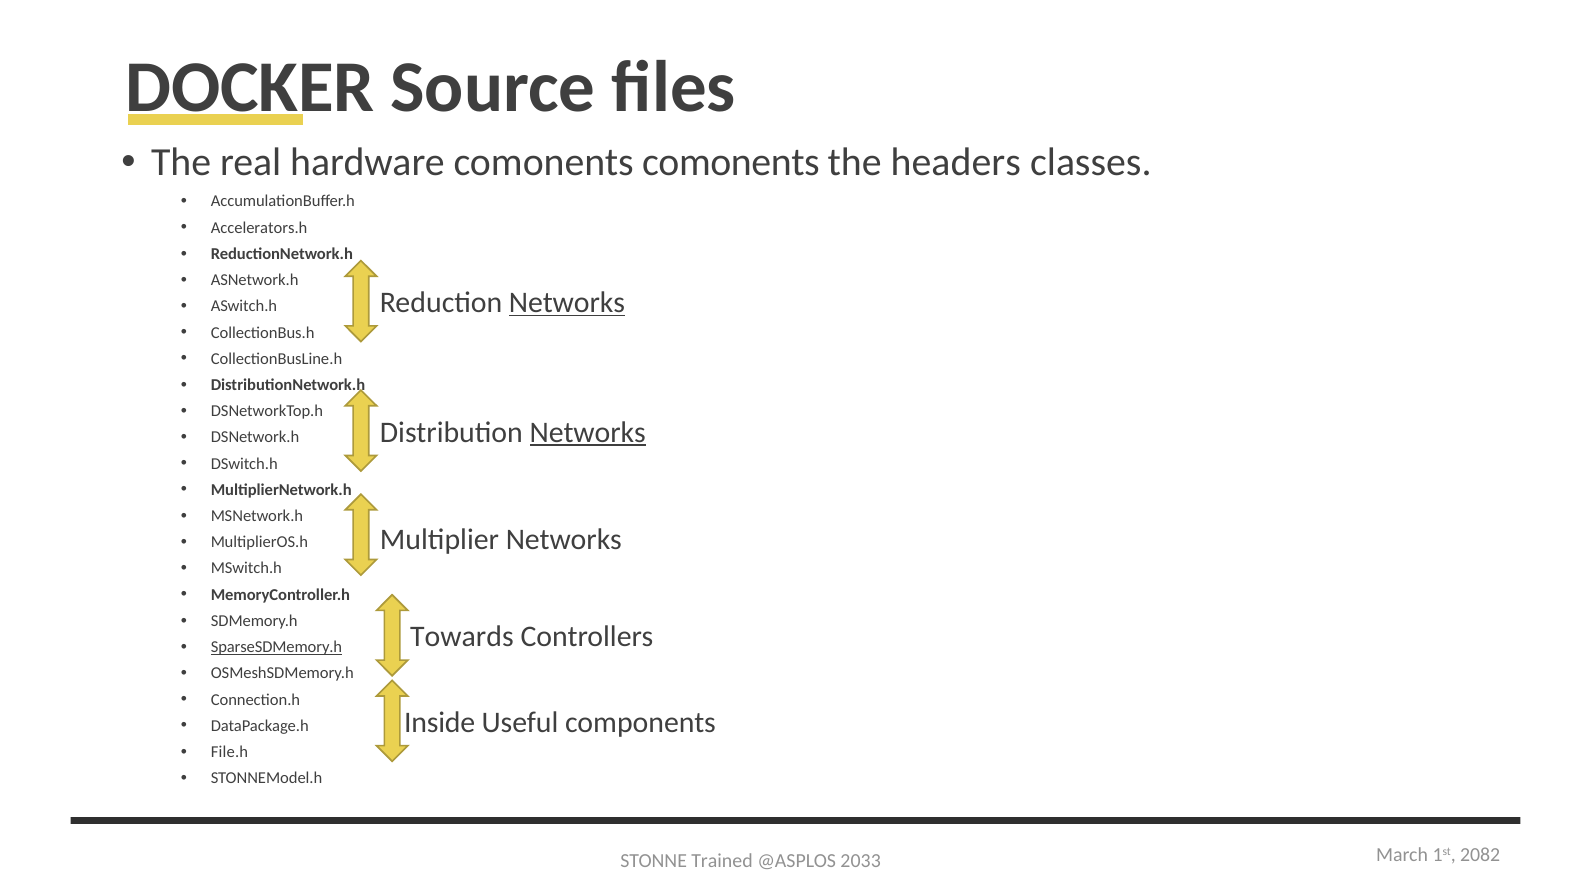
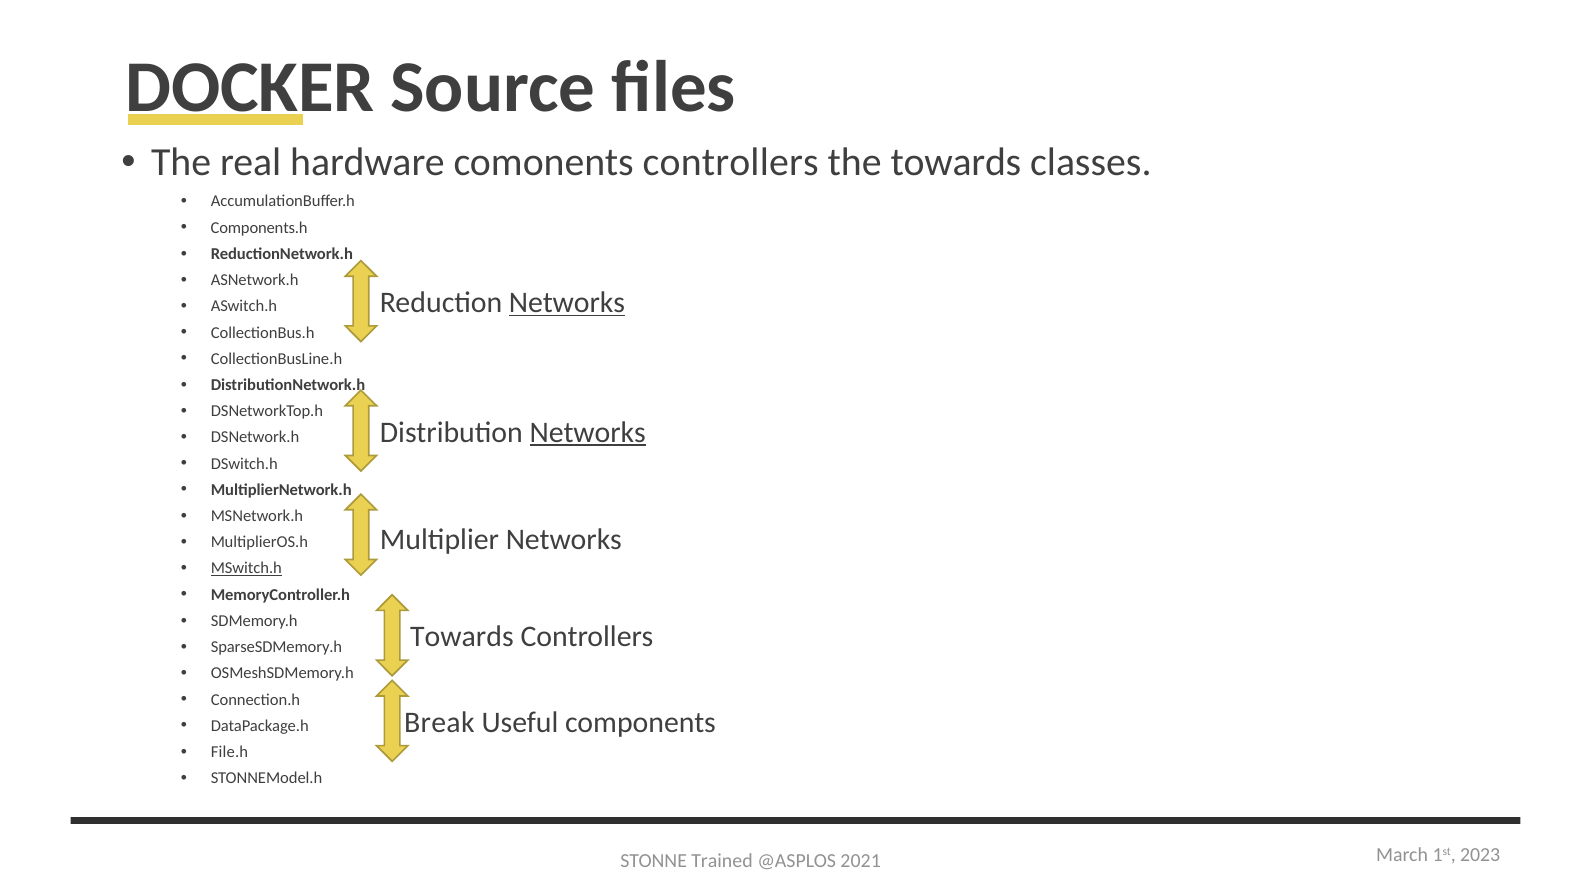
comonents comonents: comonents -> controllers
the headers: headers -> towards
Accelerators.h: Accelerators.h -> Components.h
MSwitch.h underline: none -> present
SparseSDMemory.h underline: present -> none
Inside: Inside -> Break
2082: 2082 -> 2023
2033: 2033 -> 2021
